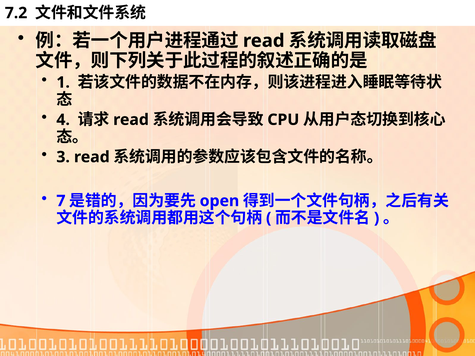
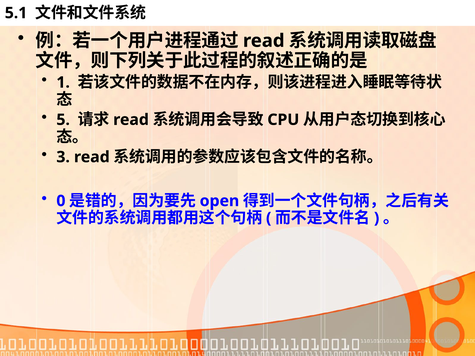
7.2: 7.2 -> 5.1
4: 4 -> 5
7: 7 -> 0
